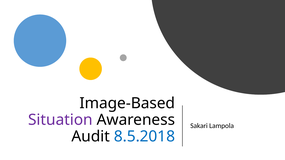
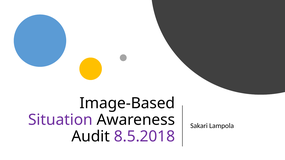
8.5.2018 colour: blue -> purple
